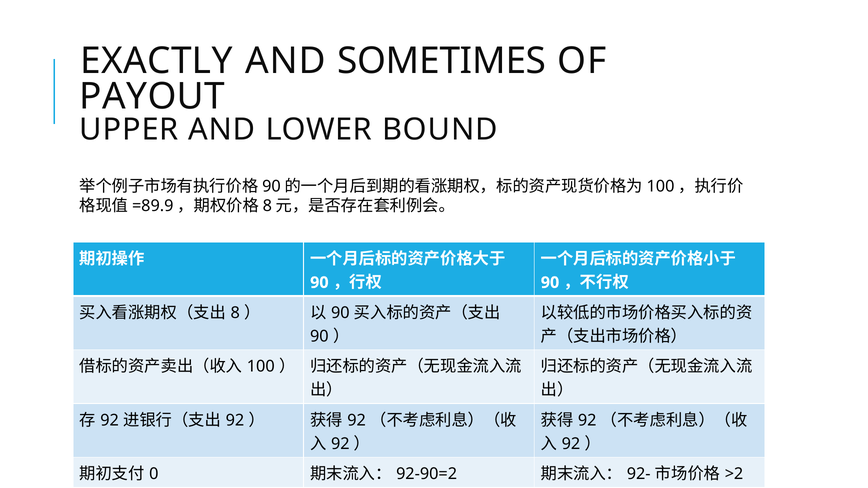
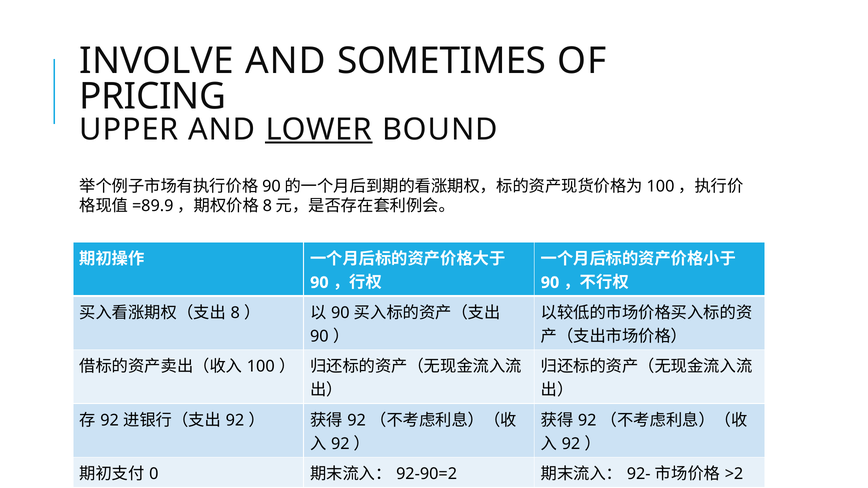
EXACTLY: EXACTLY -> INVOLVE
PAYOUT: PAYOUT -> PRICING
LOWER underline: none -> present
